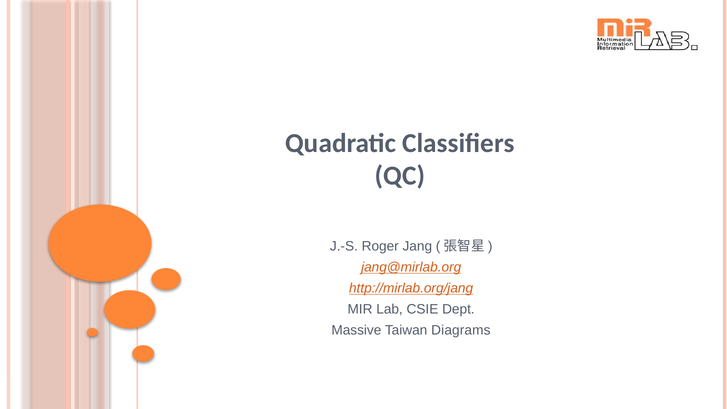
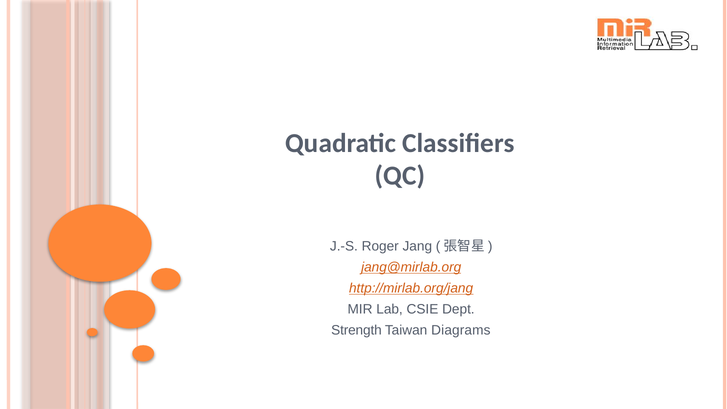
Massive: Massive -> Strength
